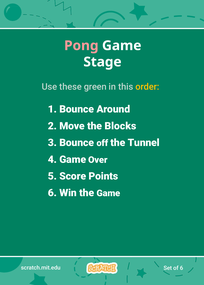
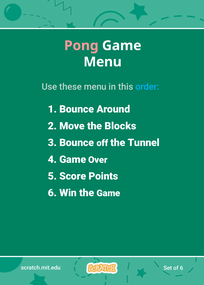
Stage at (102, 62): Stage -> Menu
these green: green -> menu
order colour: yellow -> light blue
